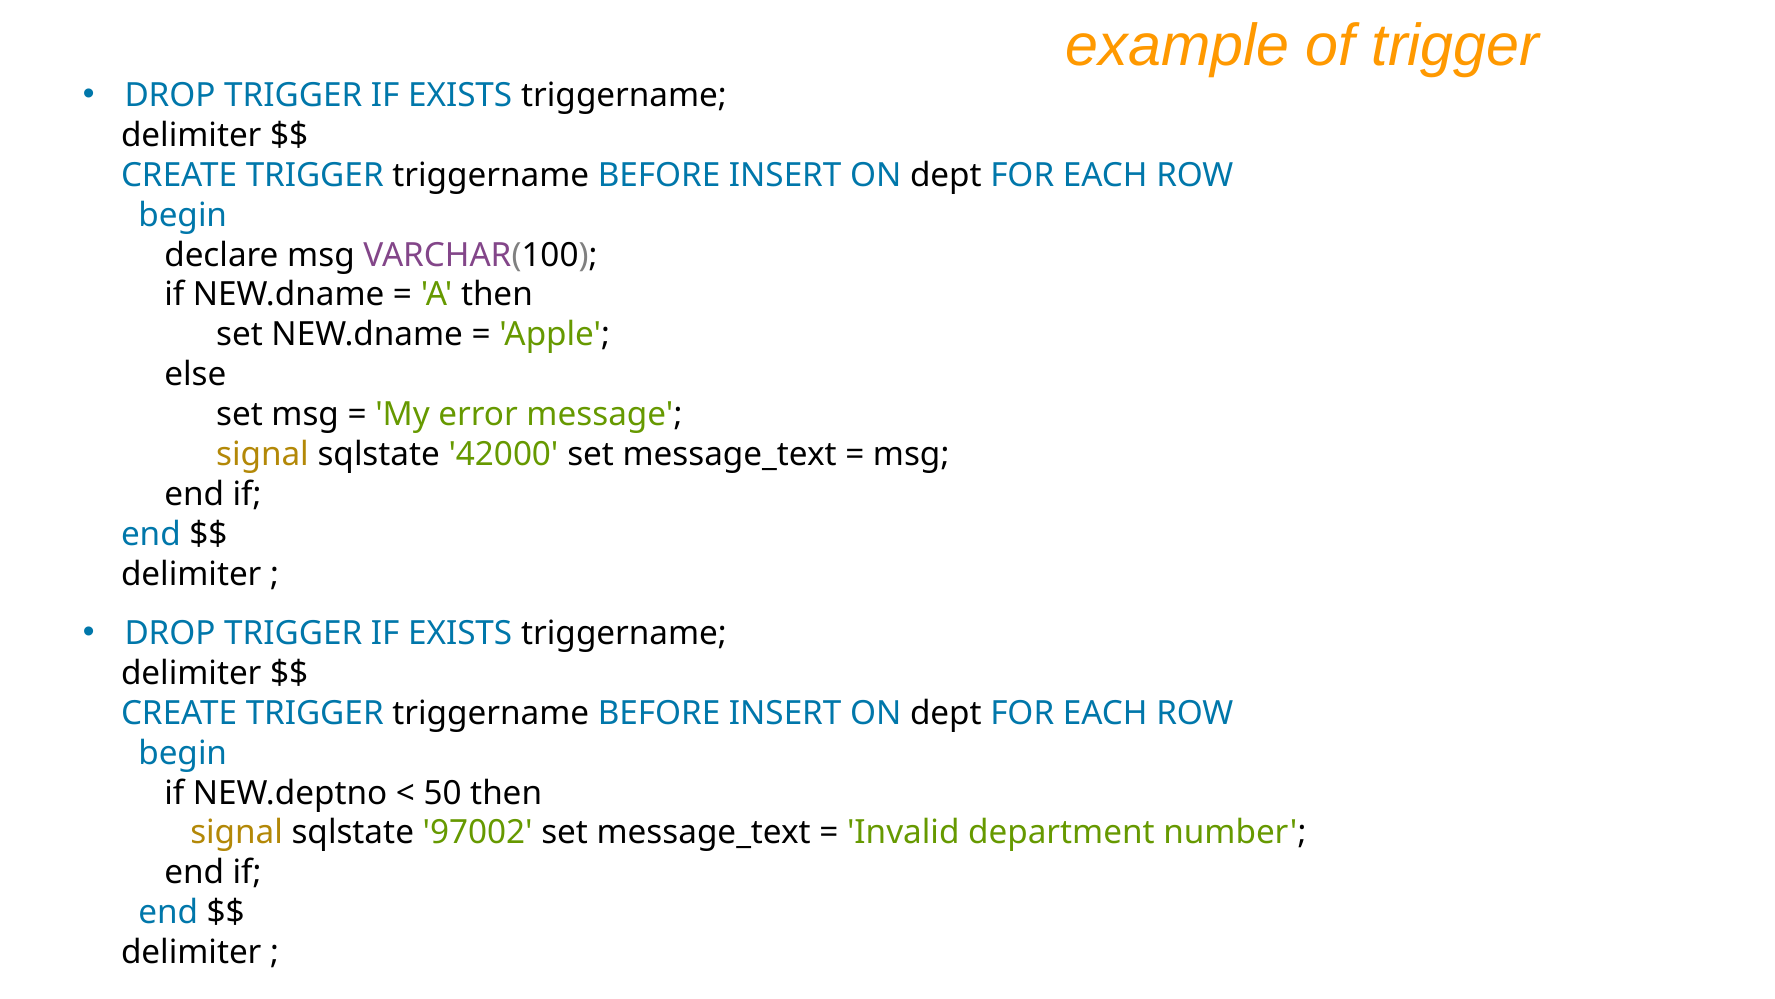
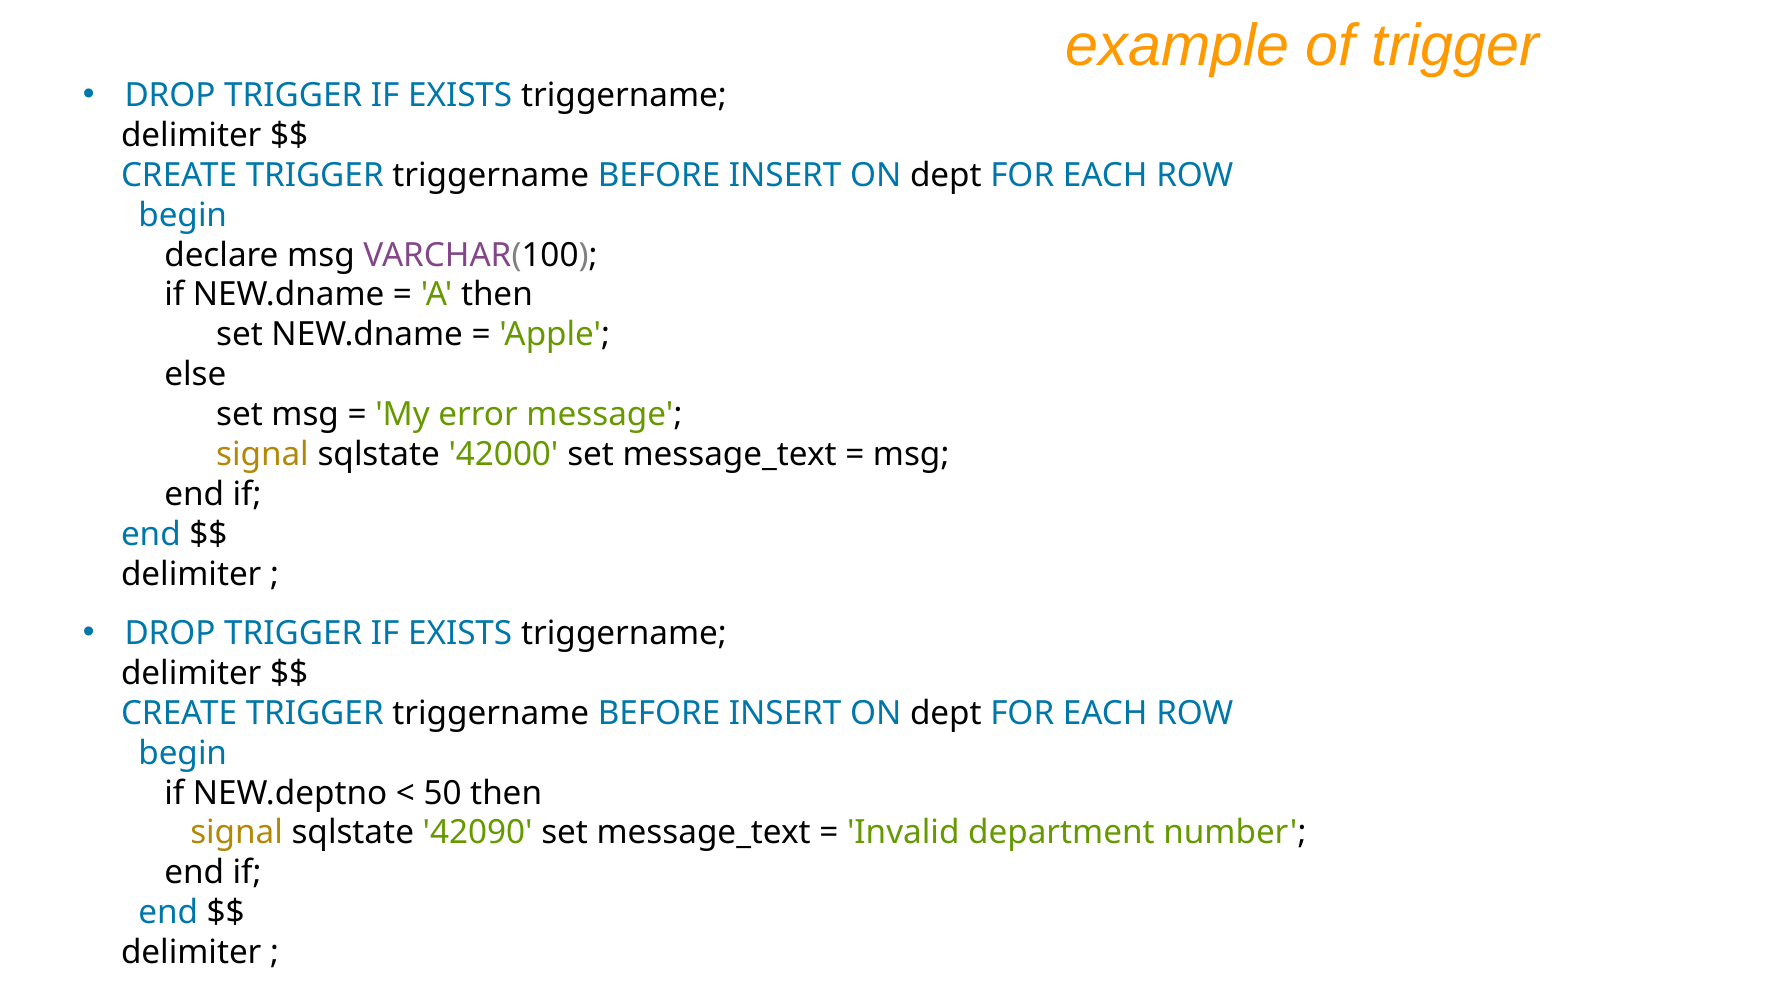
97002: 97002 -> 42090
